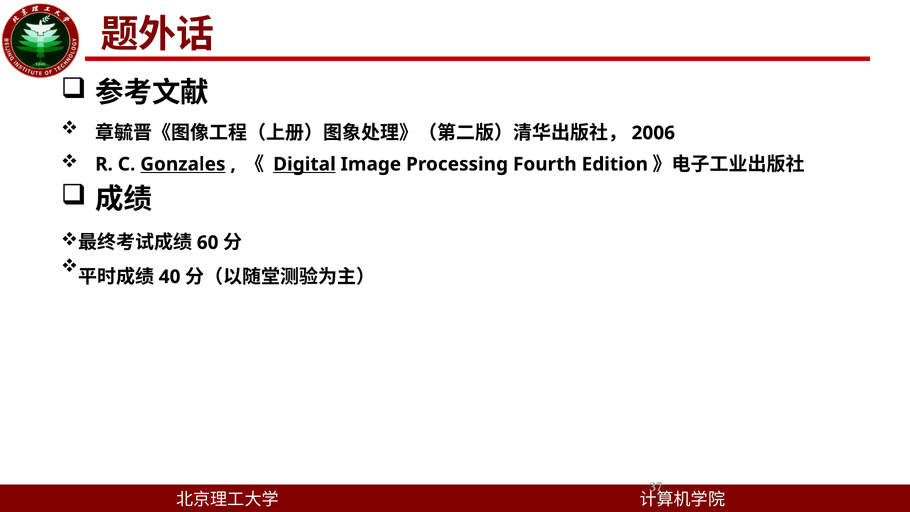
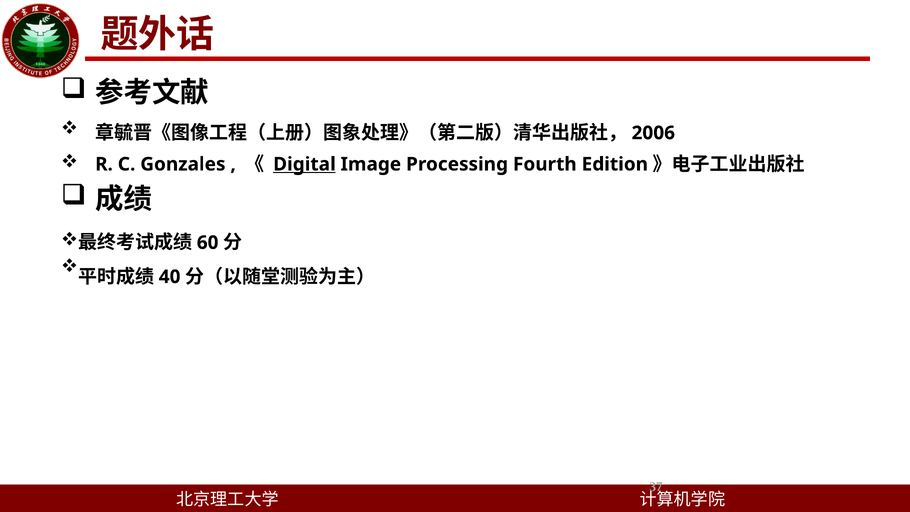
Gonzales underline: present -> none
